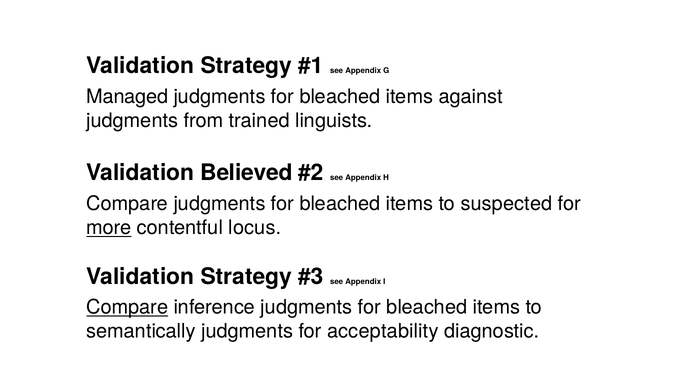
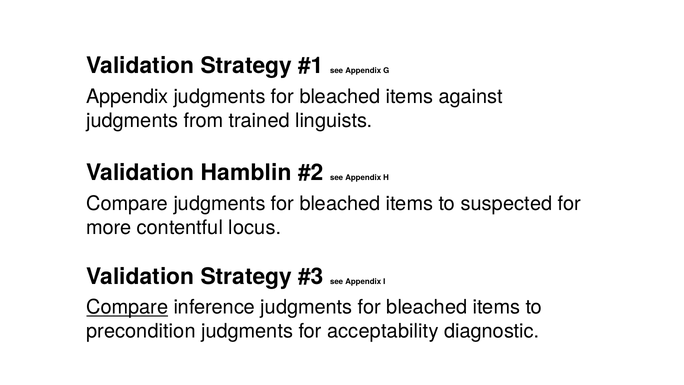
Managed at (127, 97): Managed -> Appendix
Believed: Believed -> Hamblin
more underline: present -> none
semantically: semantically -> precondition
